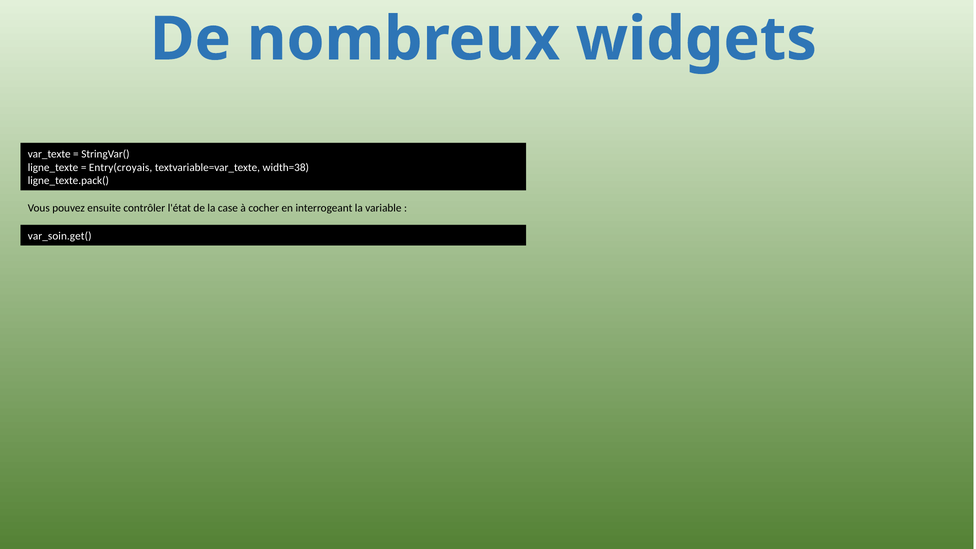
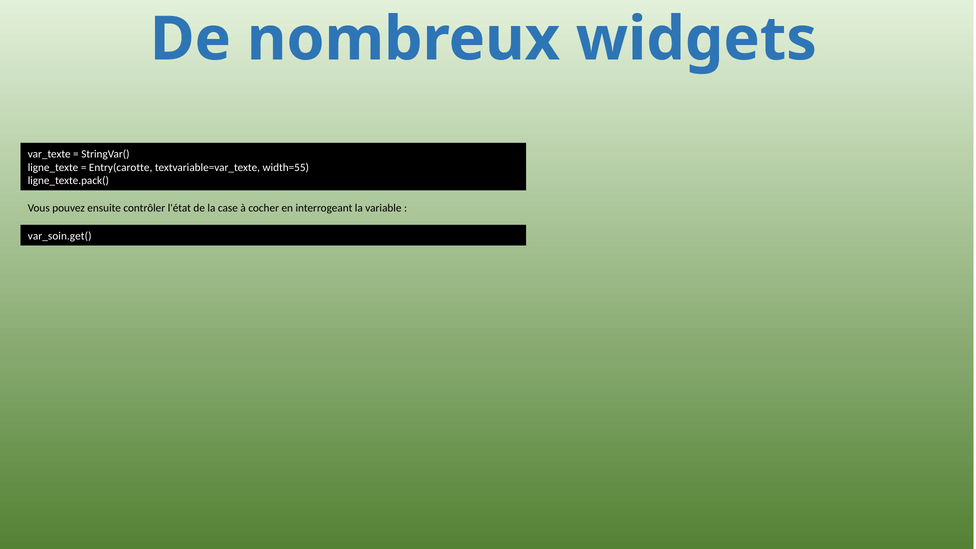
Entry(croyais: Entry(croyais -> Entry(carotte
width=38: width=38 -> width=55
